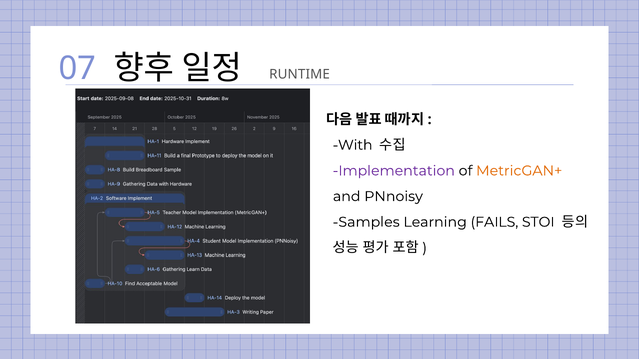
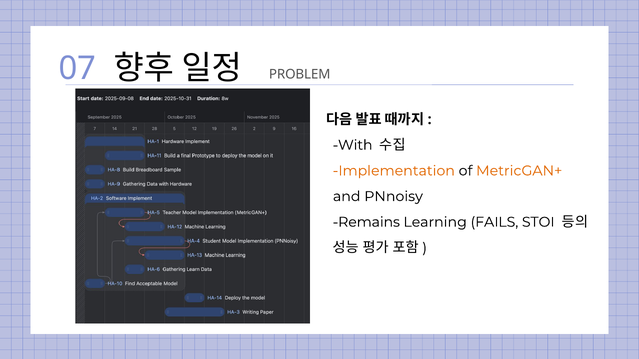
RUNTIME: RUNTIME -> PROBLEM
Implementation colour: purple -> orange
Samples: Samples -> Remains
